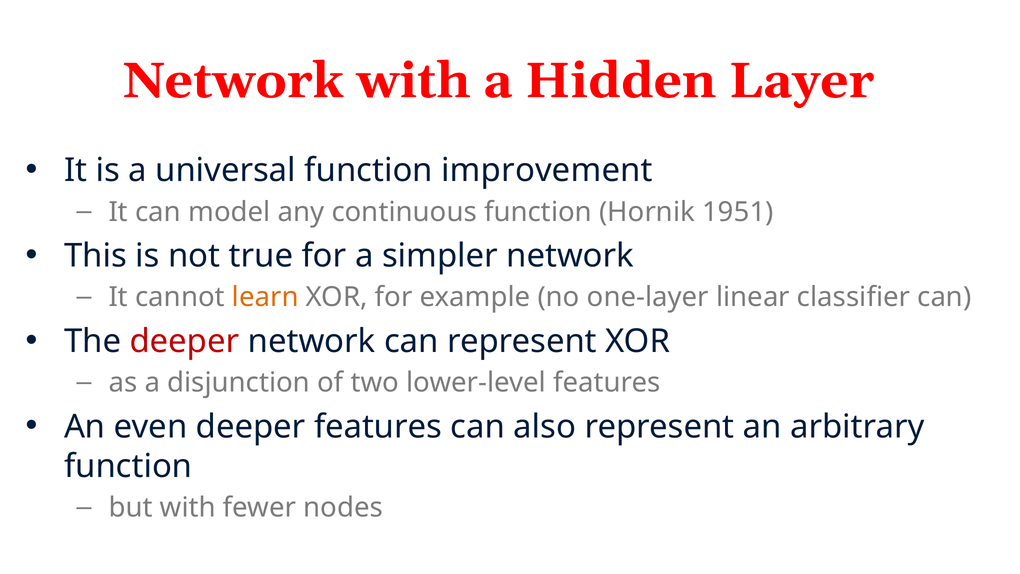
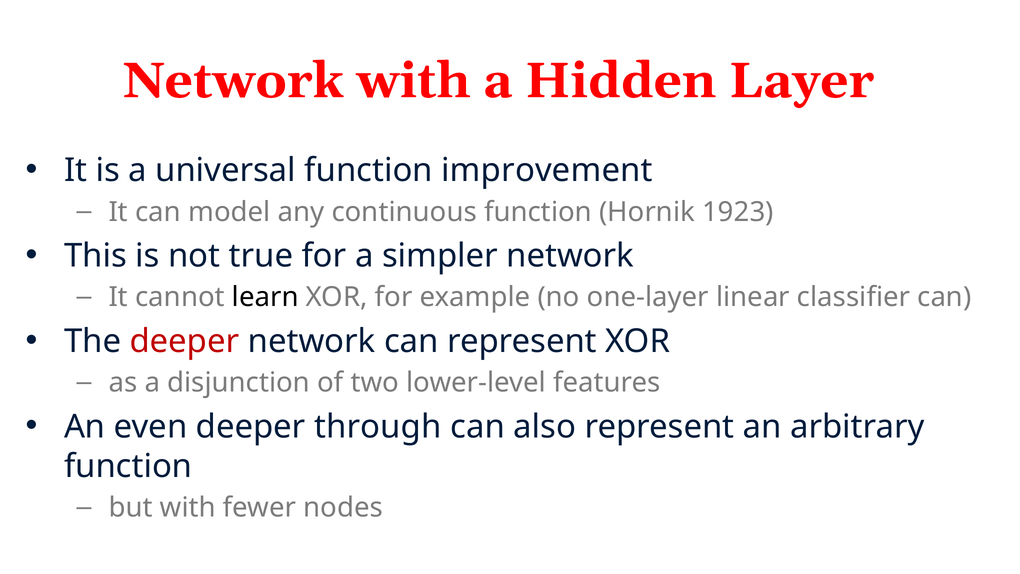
1951: 1951 -> 1923
learn colour: orange -> black
deeper features: features -> through
